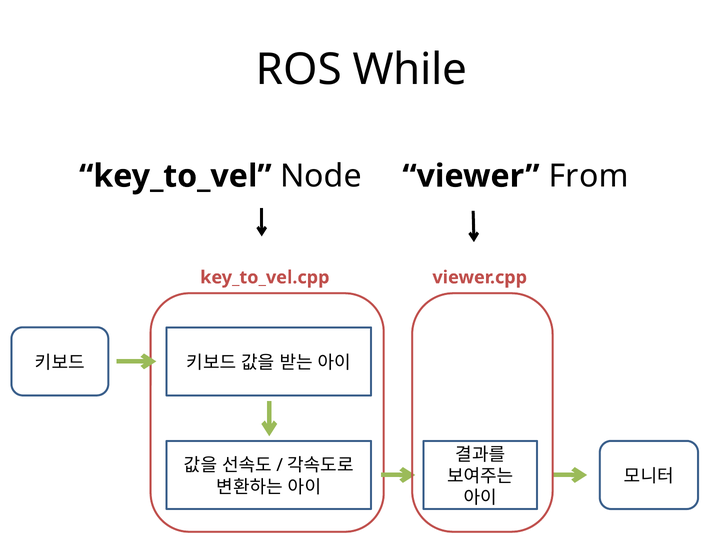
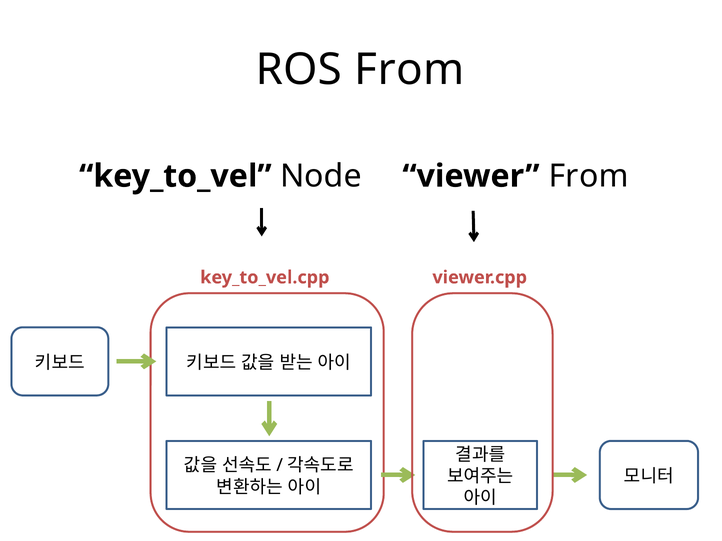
ROS While: While -> From
